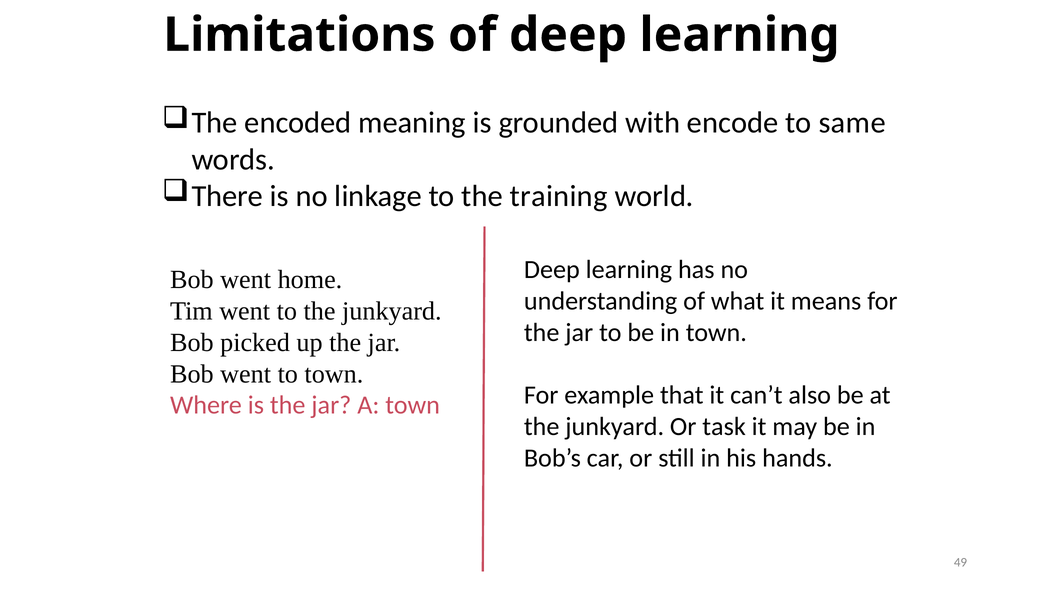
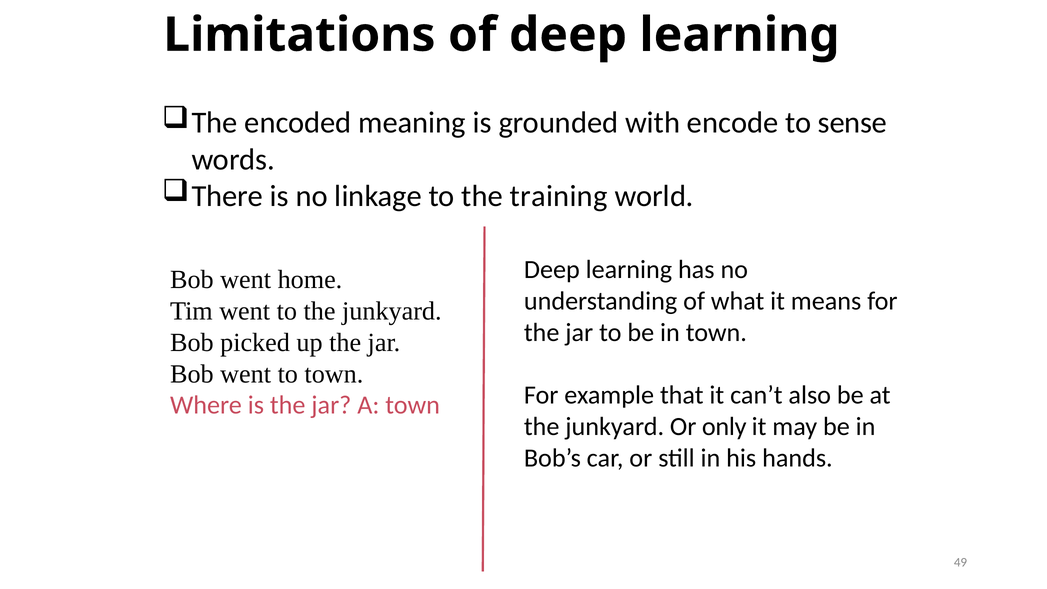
same: same -> sense
task: task -> only
